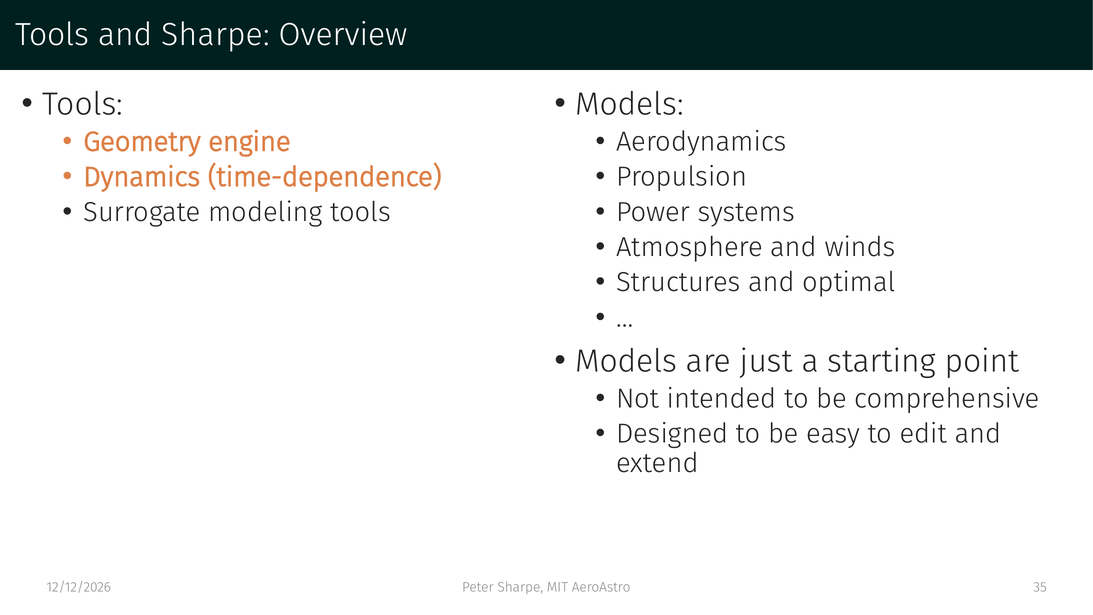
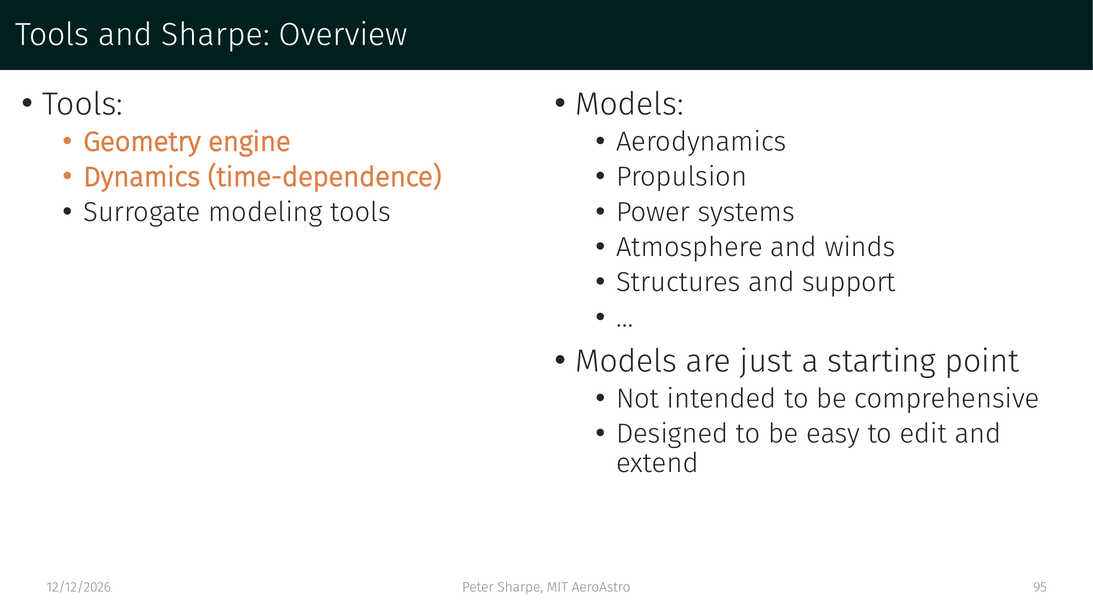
optimal: optimal -> support
35: 35 -> 95
